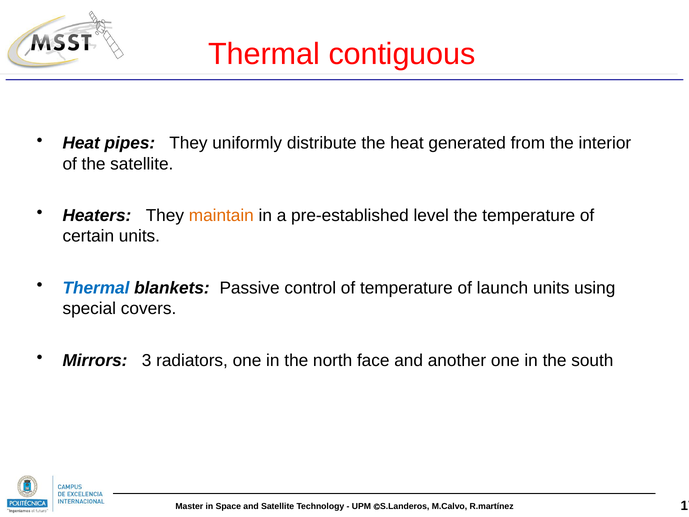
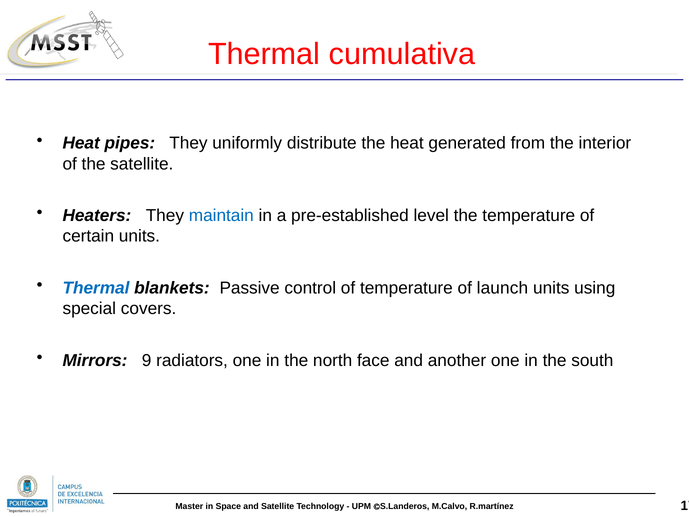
contiguous: contiguous -> cumulativa
maintain colour: orange -> blue
3: 3 -> 9
